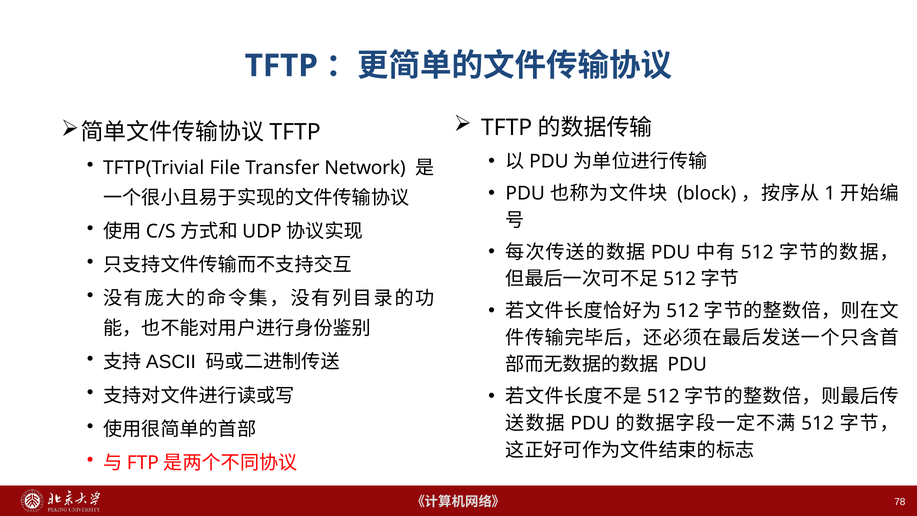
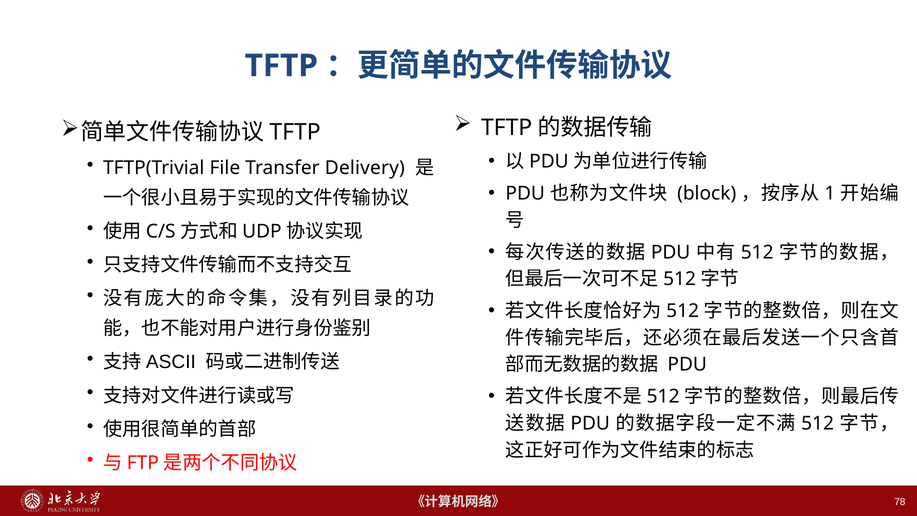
Network: Network -> Delivery
